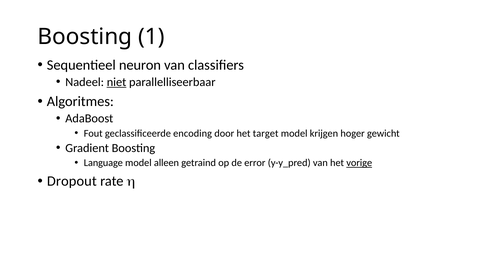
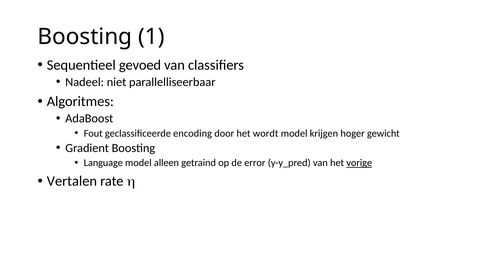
neuron: neuron -> gevoed
niet underline: present -> none
target: target -> wordt
Dropout: Dropout -> Vertalen
